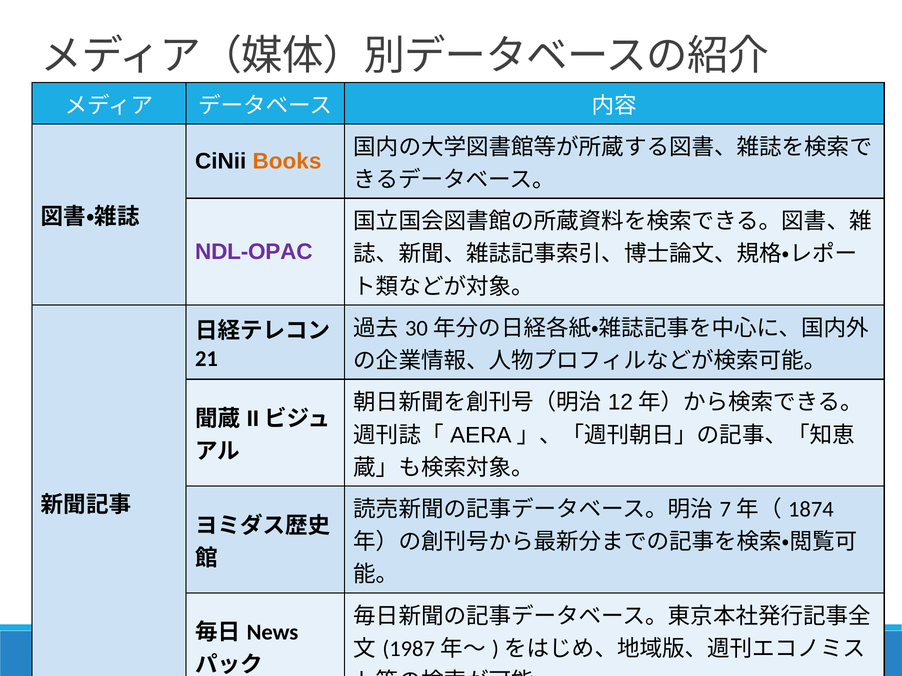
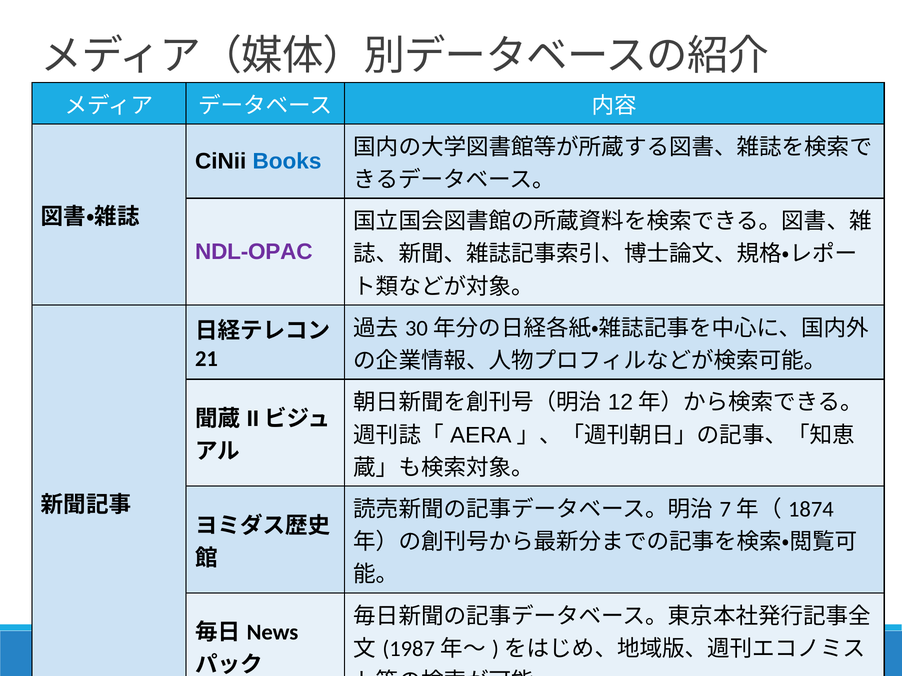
Books colour: orange -> blue
